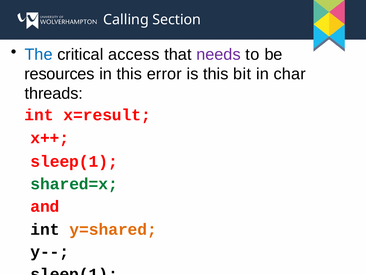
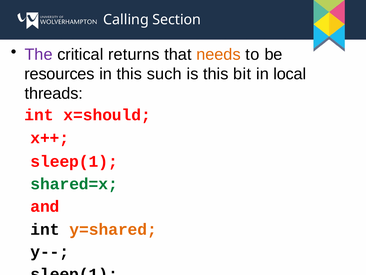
The colour: blue -> purple
access: access -> returns
needs colour: purple -> orange
error: error -> such
char: char -> local
x=result: x=result -> x=should
